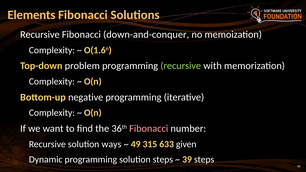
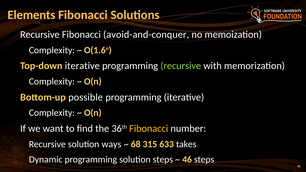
down-and-conquer: down-and-conquer -> avoid-and-conquer
problem at (82, 66): problem -> iterative
negative: negative -> possible
Fibonacci at (149, 129) colour: pink -> yellow
49: 49 -> 68
given: given -> takes
39: 39 -> 46
